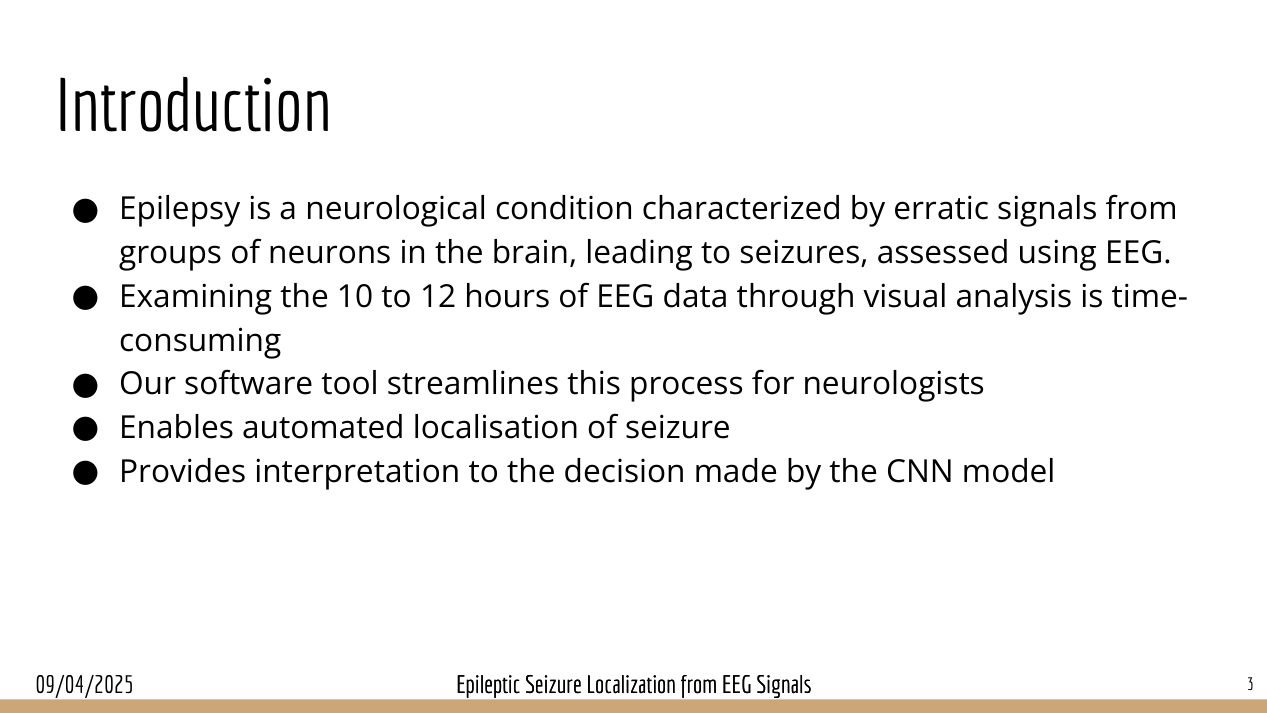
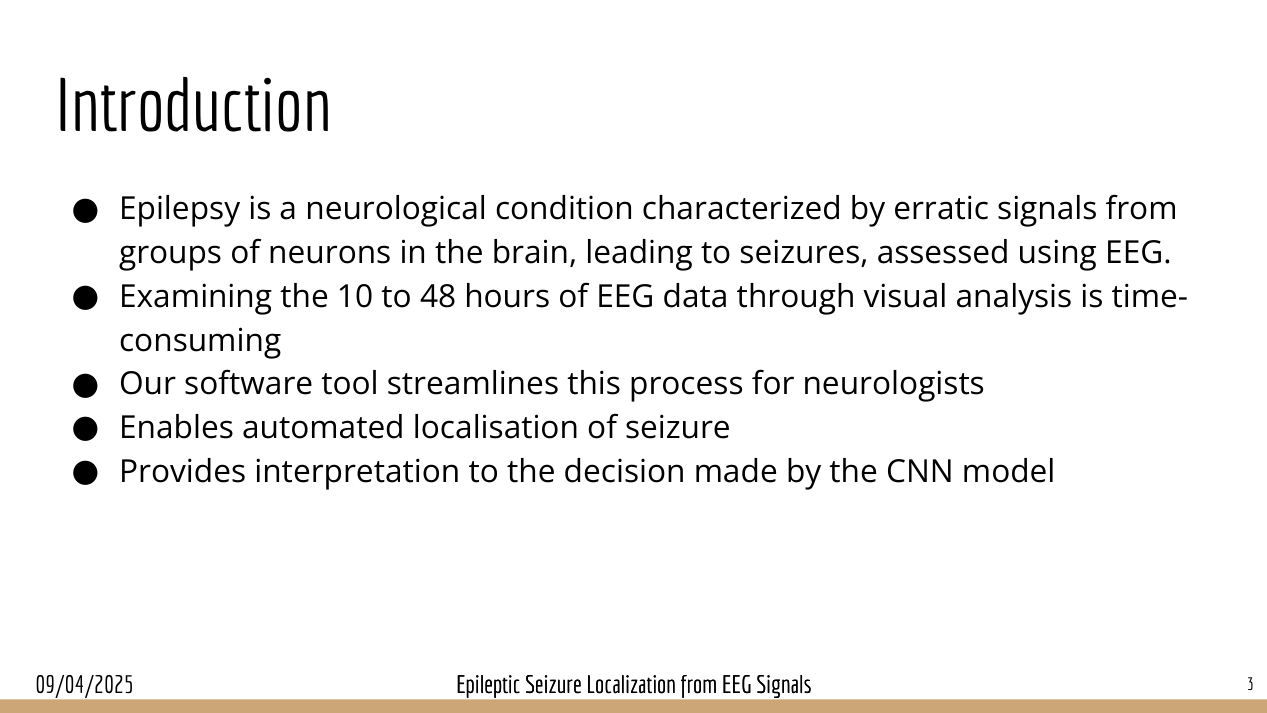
12: 12 -> 48
